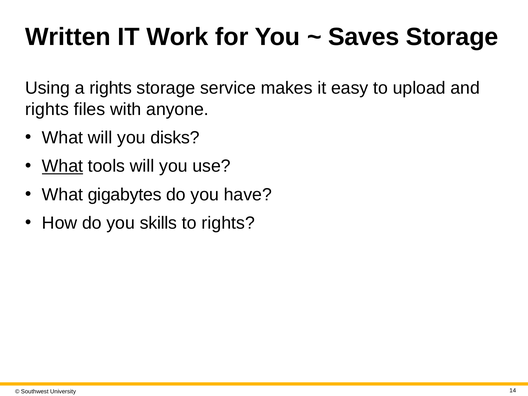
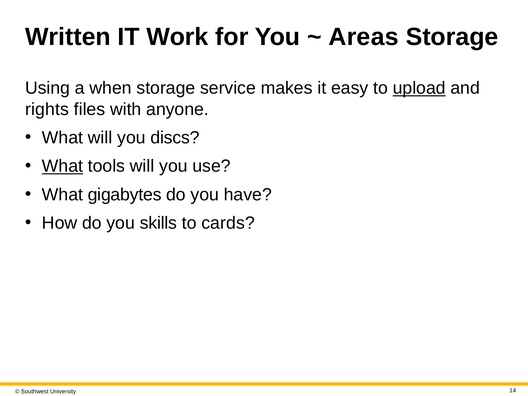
Saves: Saves -> Areas
a rights: rights -> when
upload underline: none -> present
disks: disks -> discs
to rights: rights -> cards
